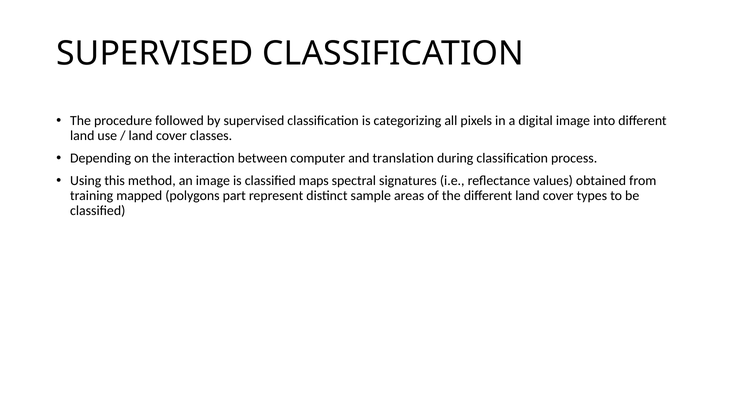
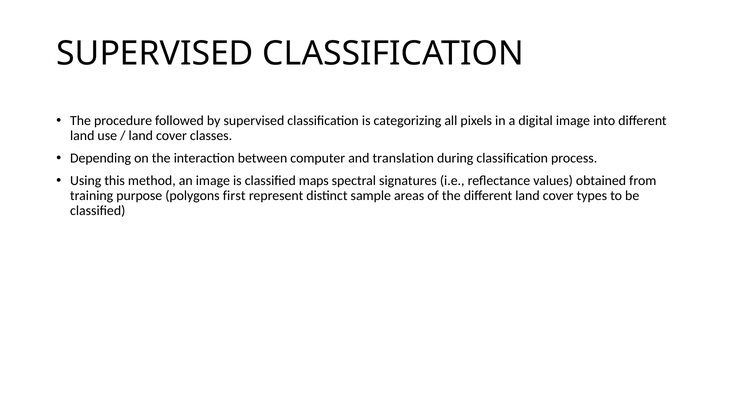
mapped: mapped -> purpose
part: part -> first
